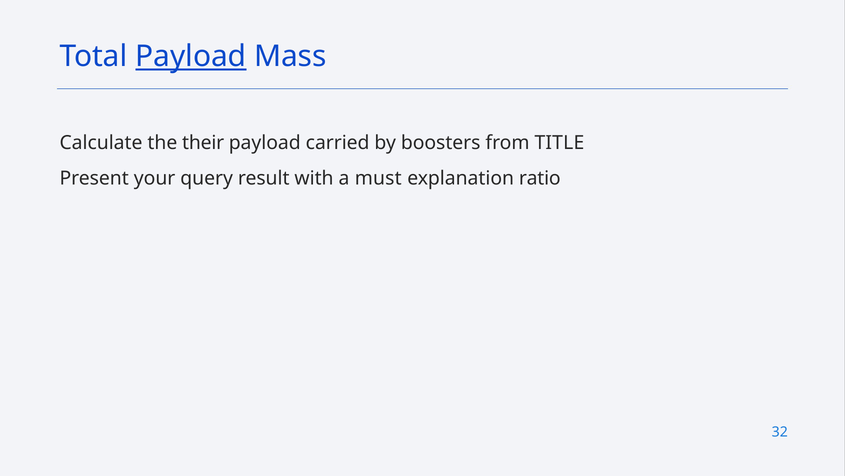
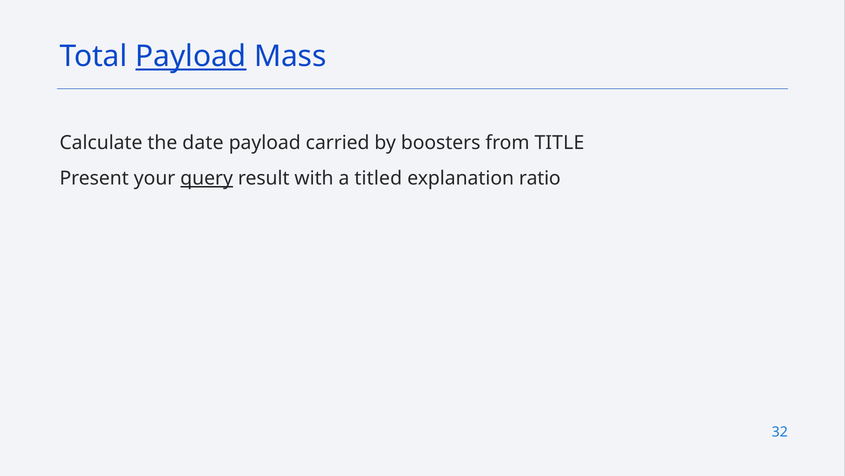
their: their -> date
query underline: none -> present
must: must -> titled
